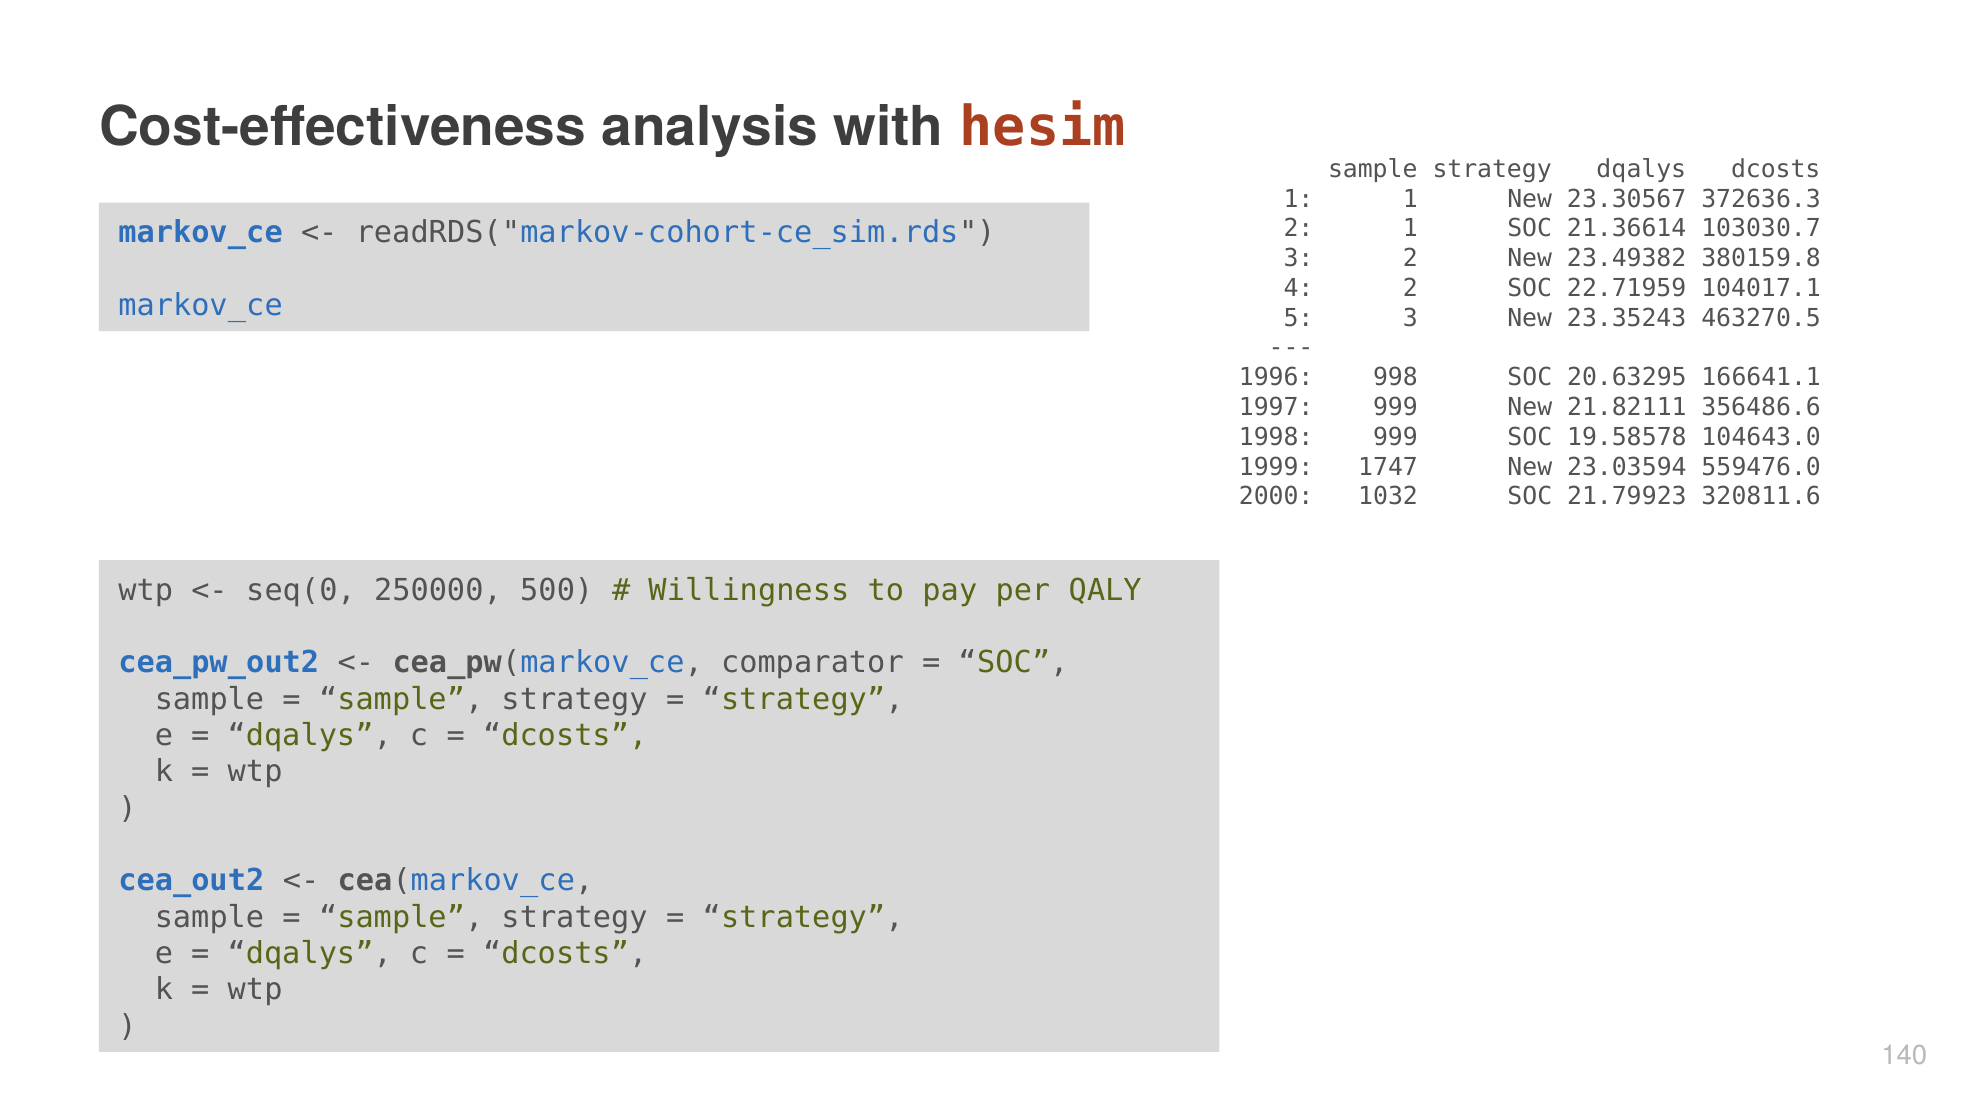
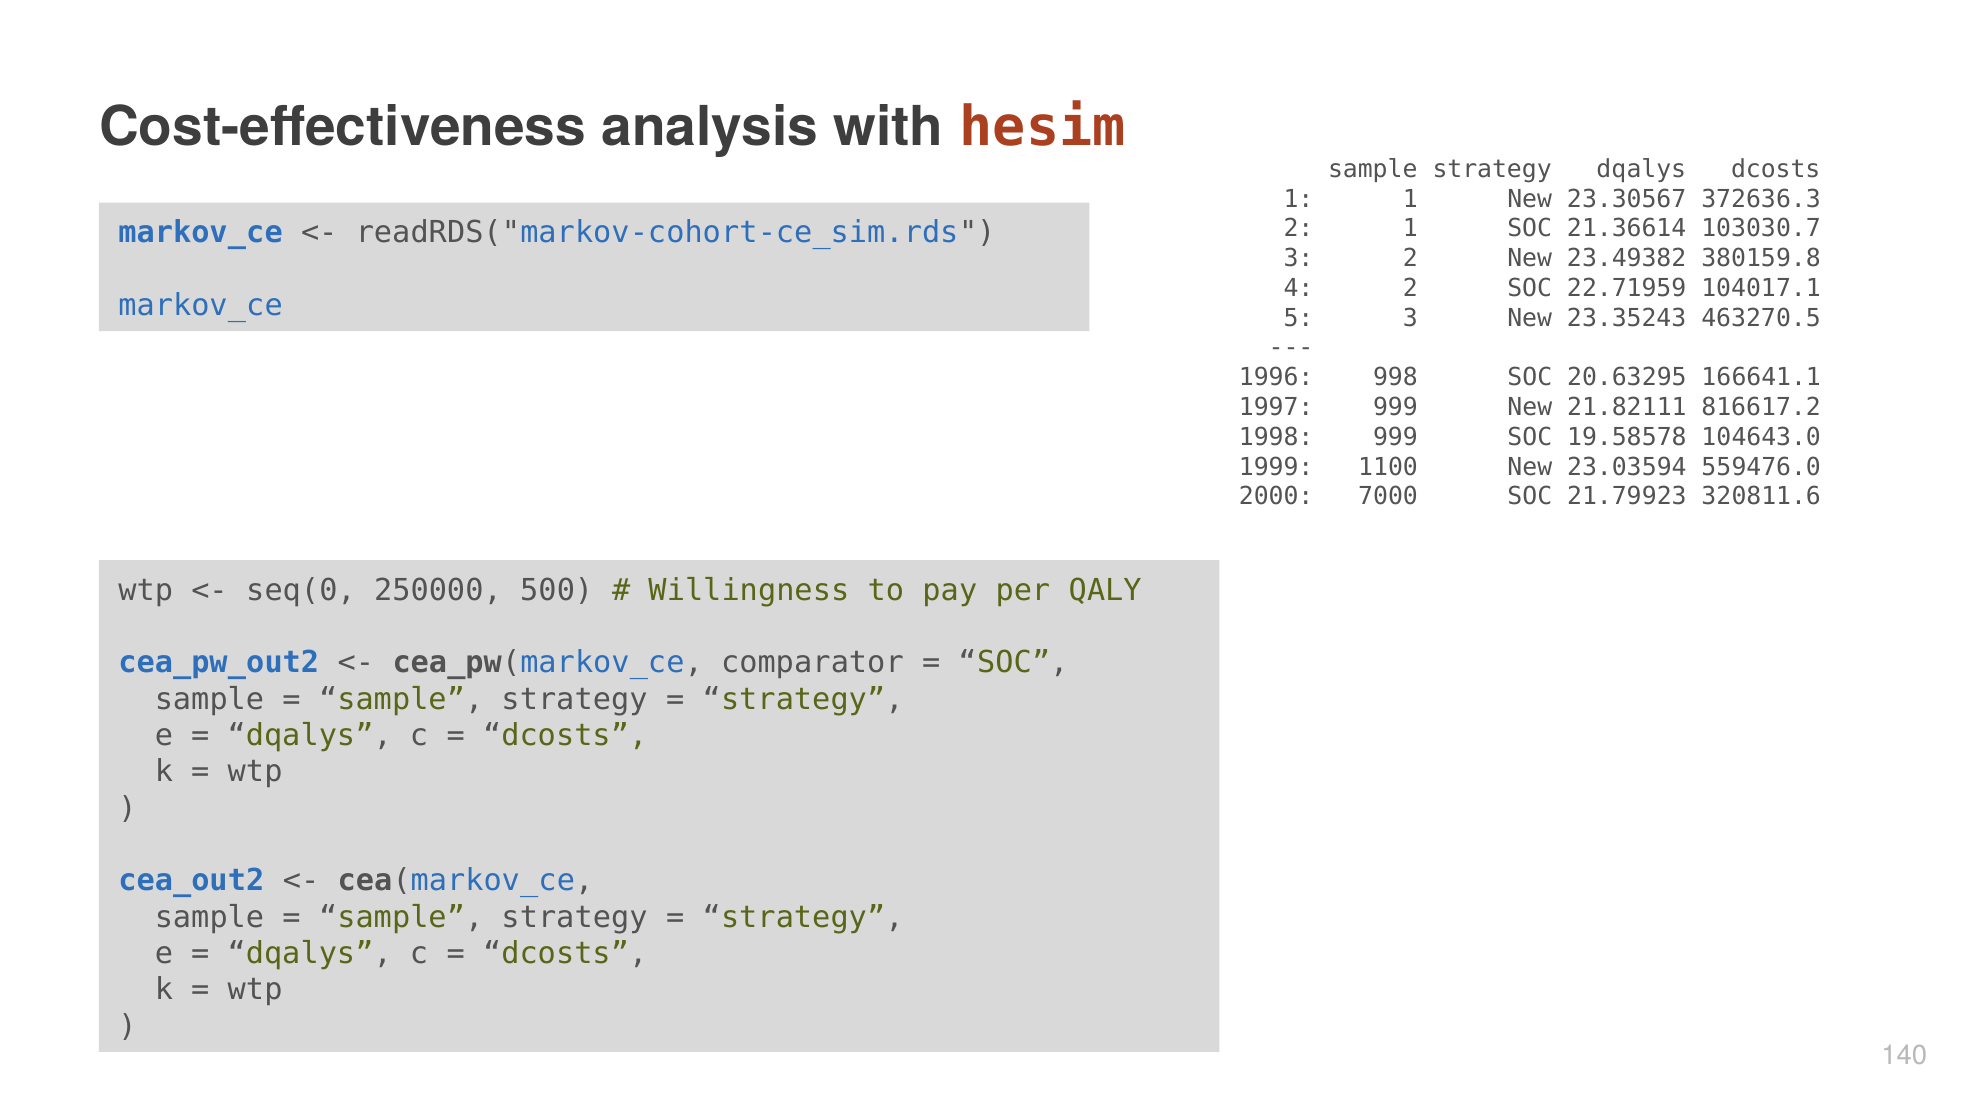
356486.6: 356486.6 -> 816617.2
1747: 1747 -> 1100
1032: 1032 -> 7000
